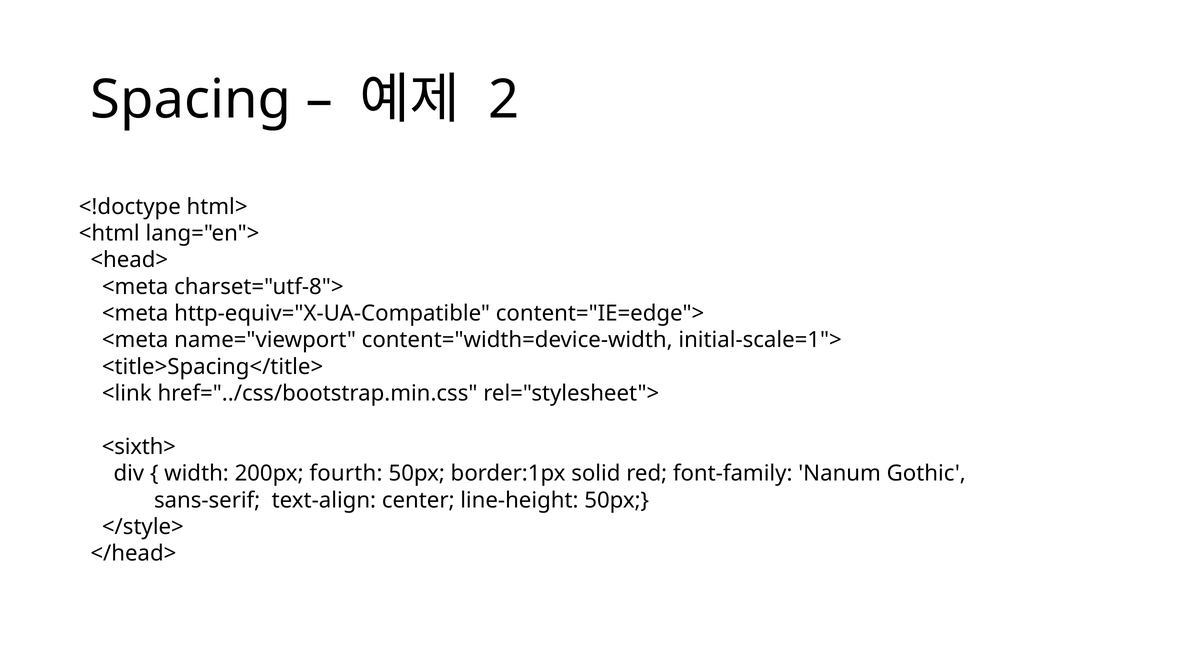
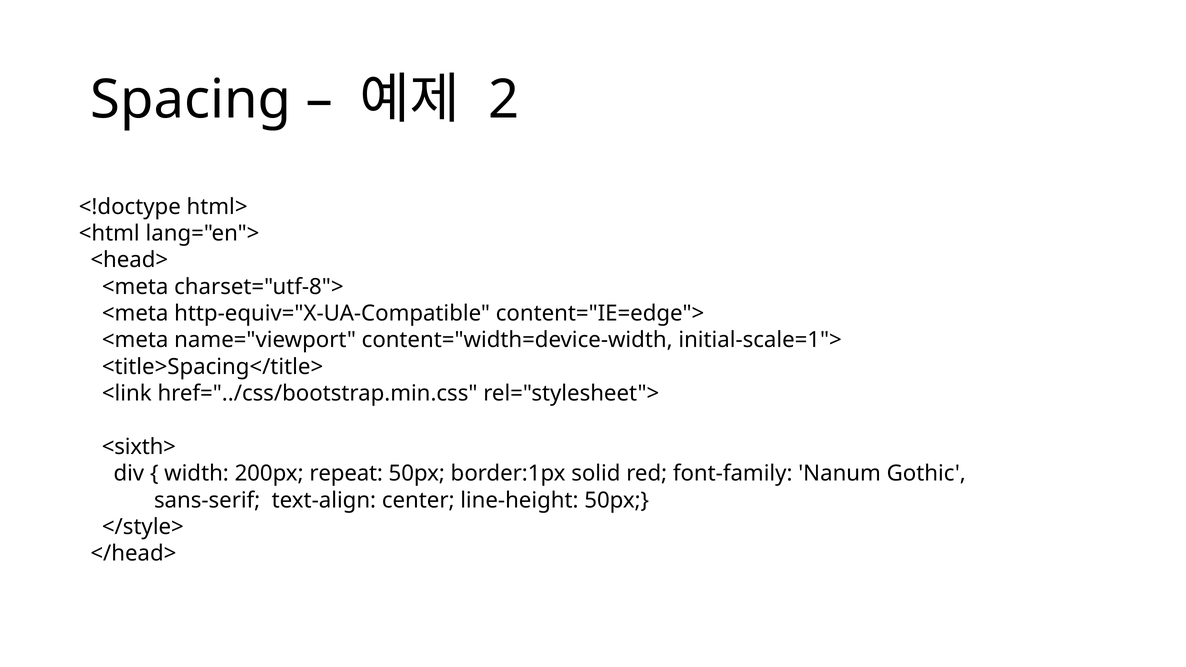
fourth: fourth -> repeat
